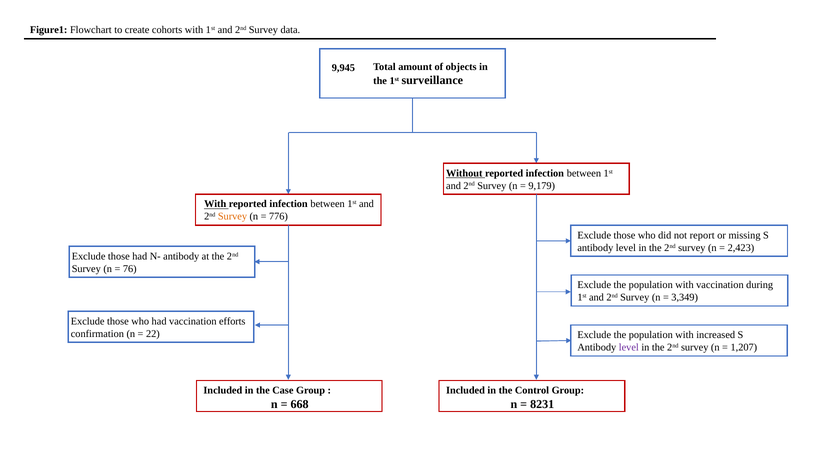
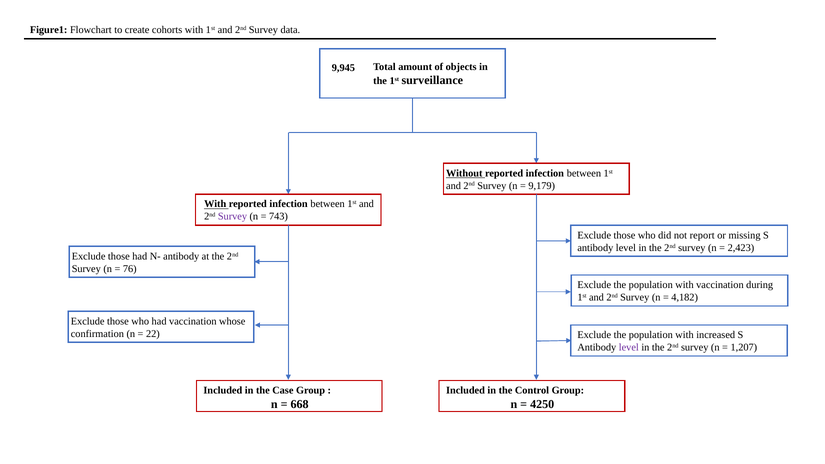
Survey at (232, 216) colour: orange -> purple
776: 776 -> 743
3,349: 3,349 -> 4,182
efforts: efforts -> whose
8231: 8231 -> 4250
